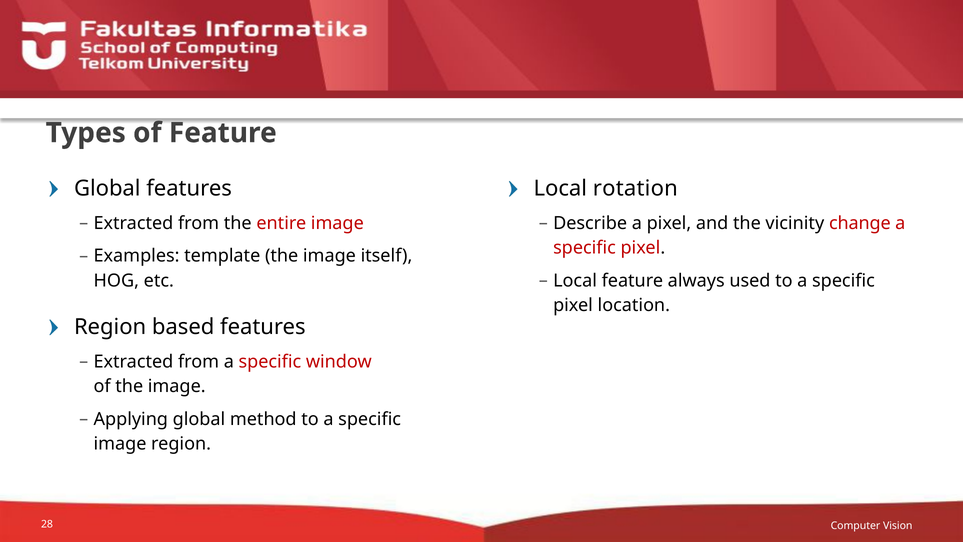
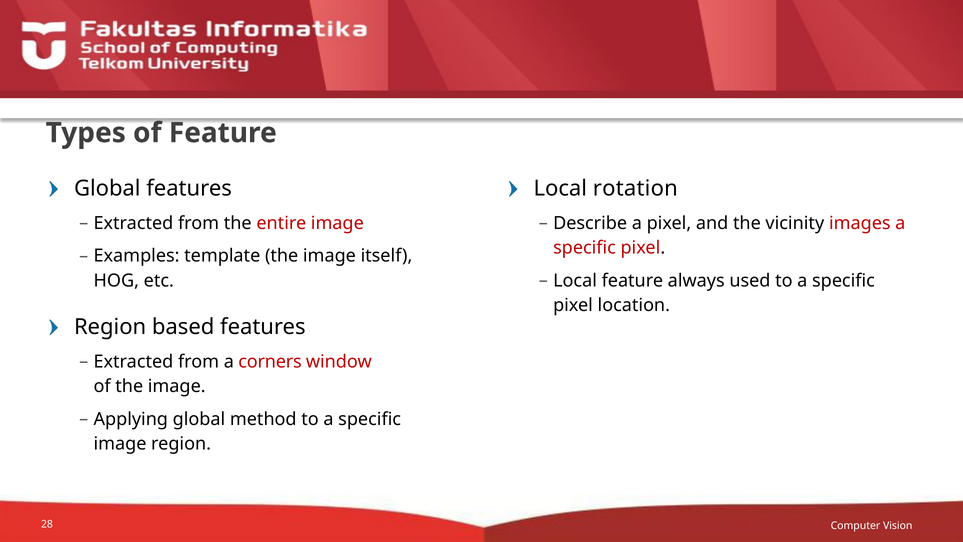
change: change -> images
from a specific: specific -> corners
